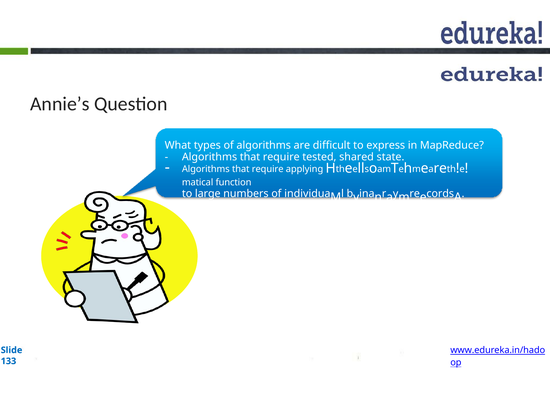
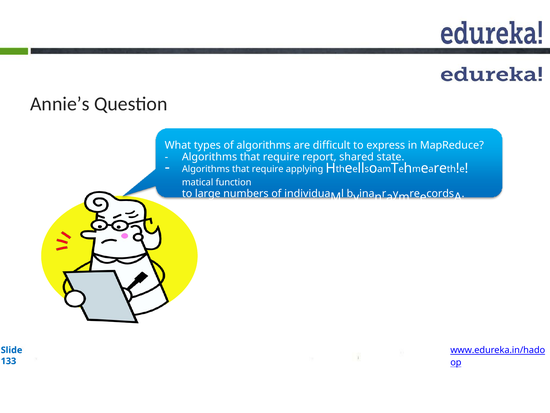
tested: tested -> report
